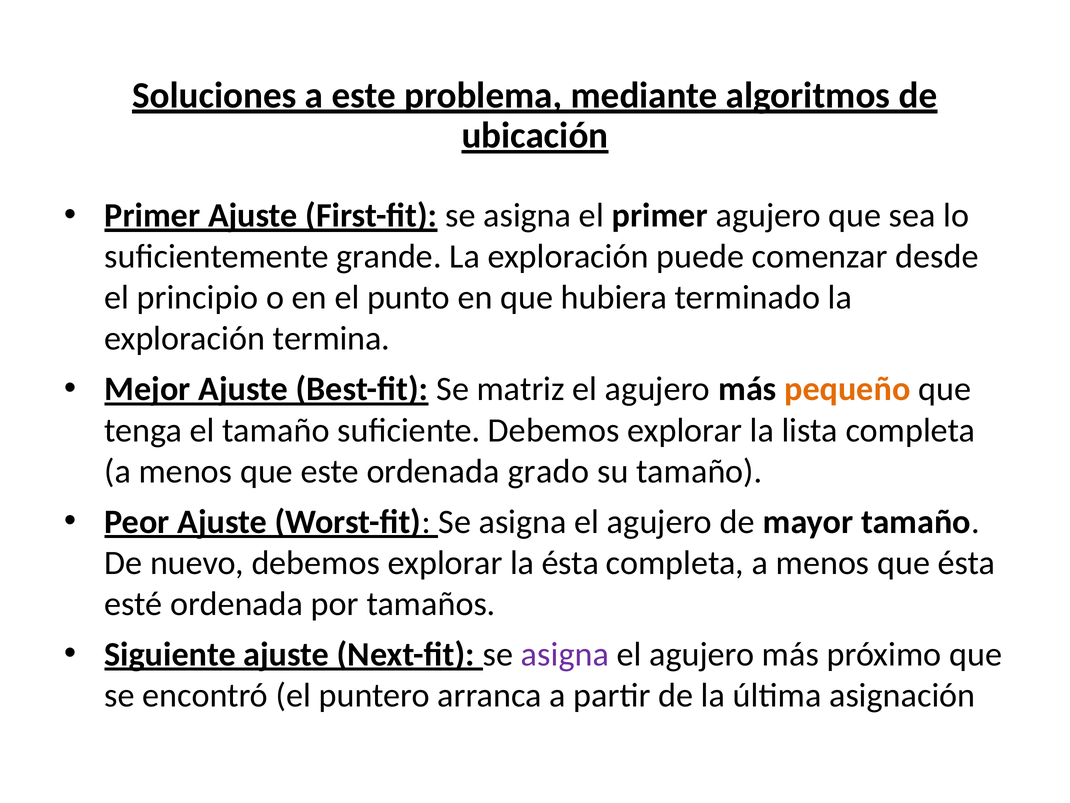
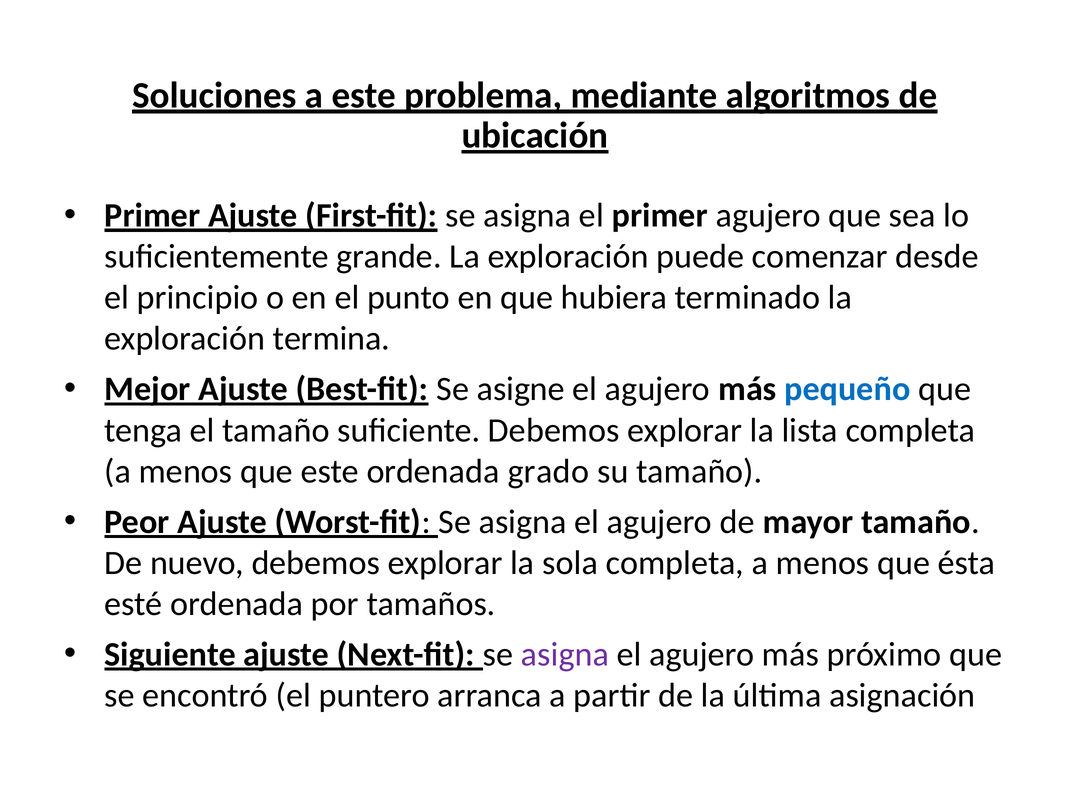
matriz: matriz -> asigne
pequeño colour: orange -> blue
la ésta: ésta -> sola
